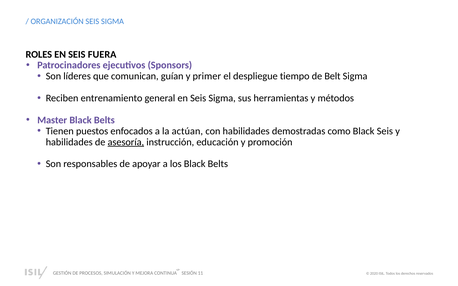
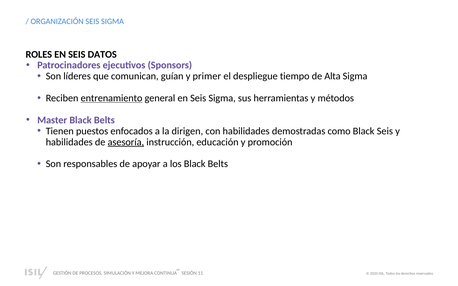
FUERA: FUERA -> DATOS
Belt: Belt -> Alta
entrenamiento underline: none -> present
actúan: actúan -> dirigen
